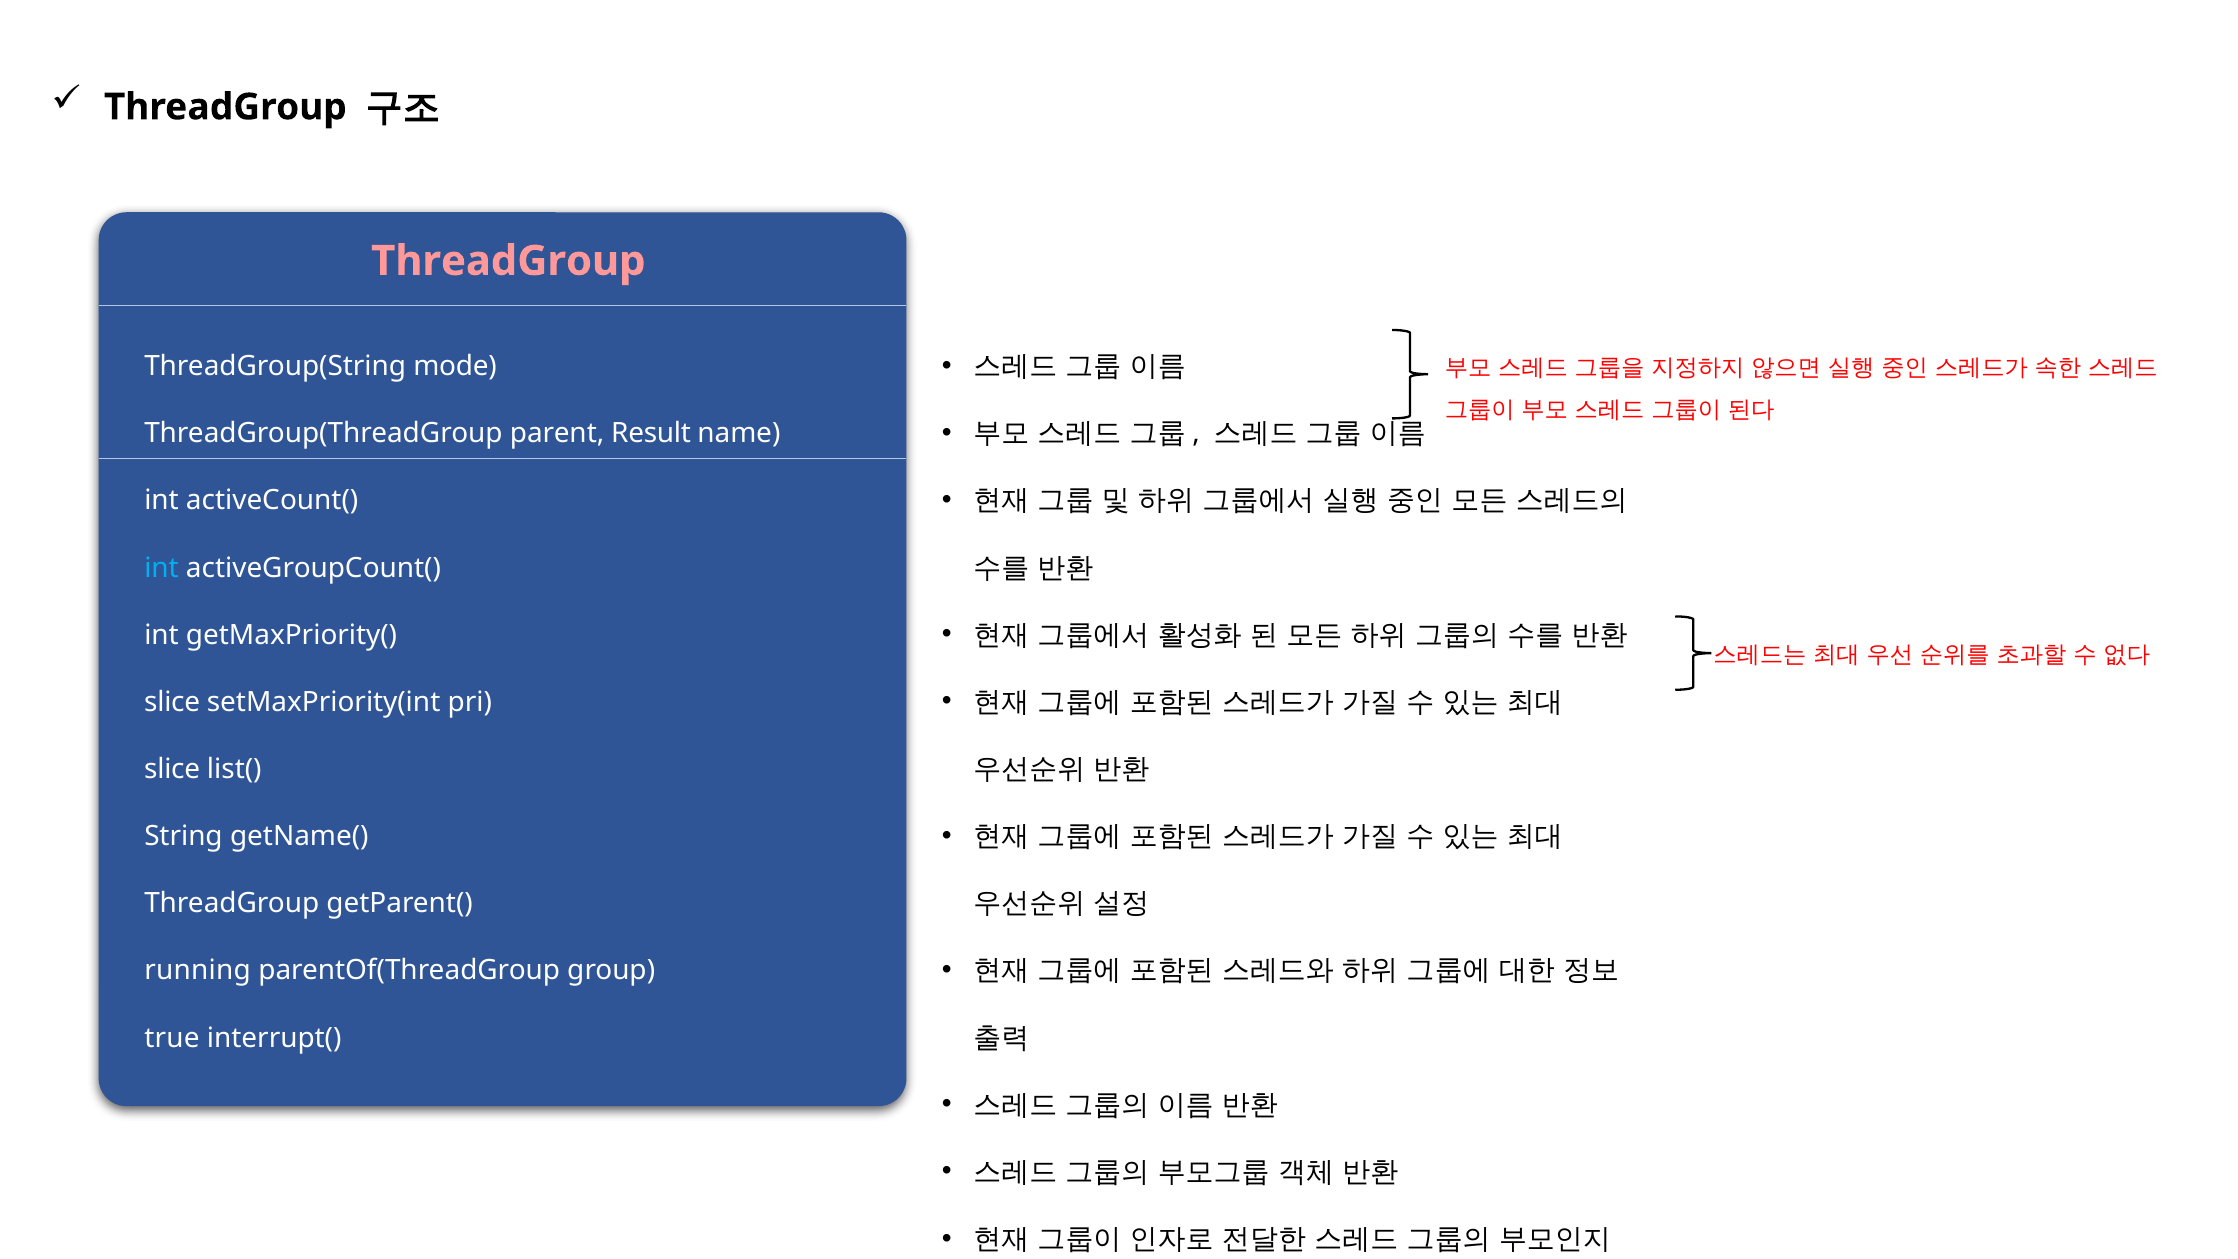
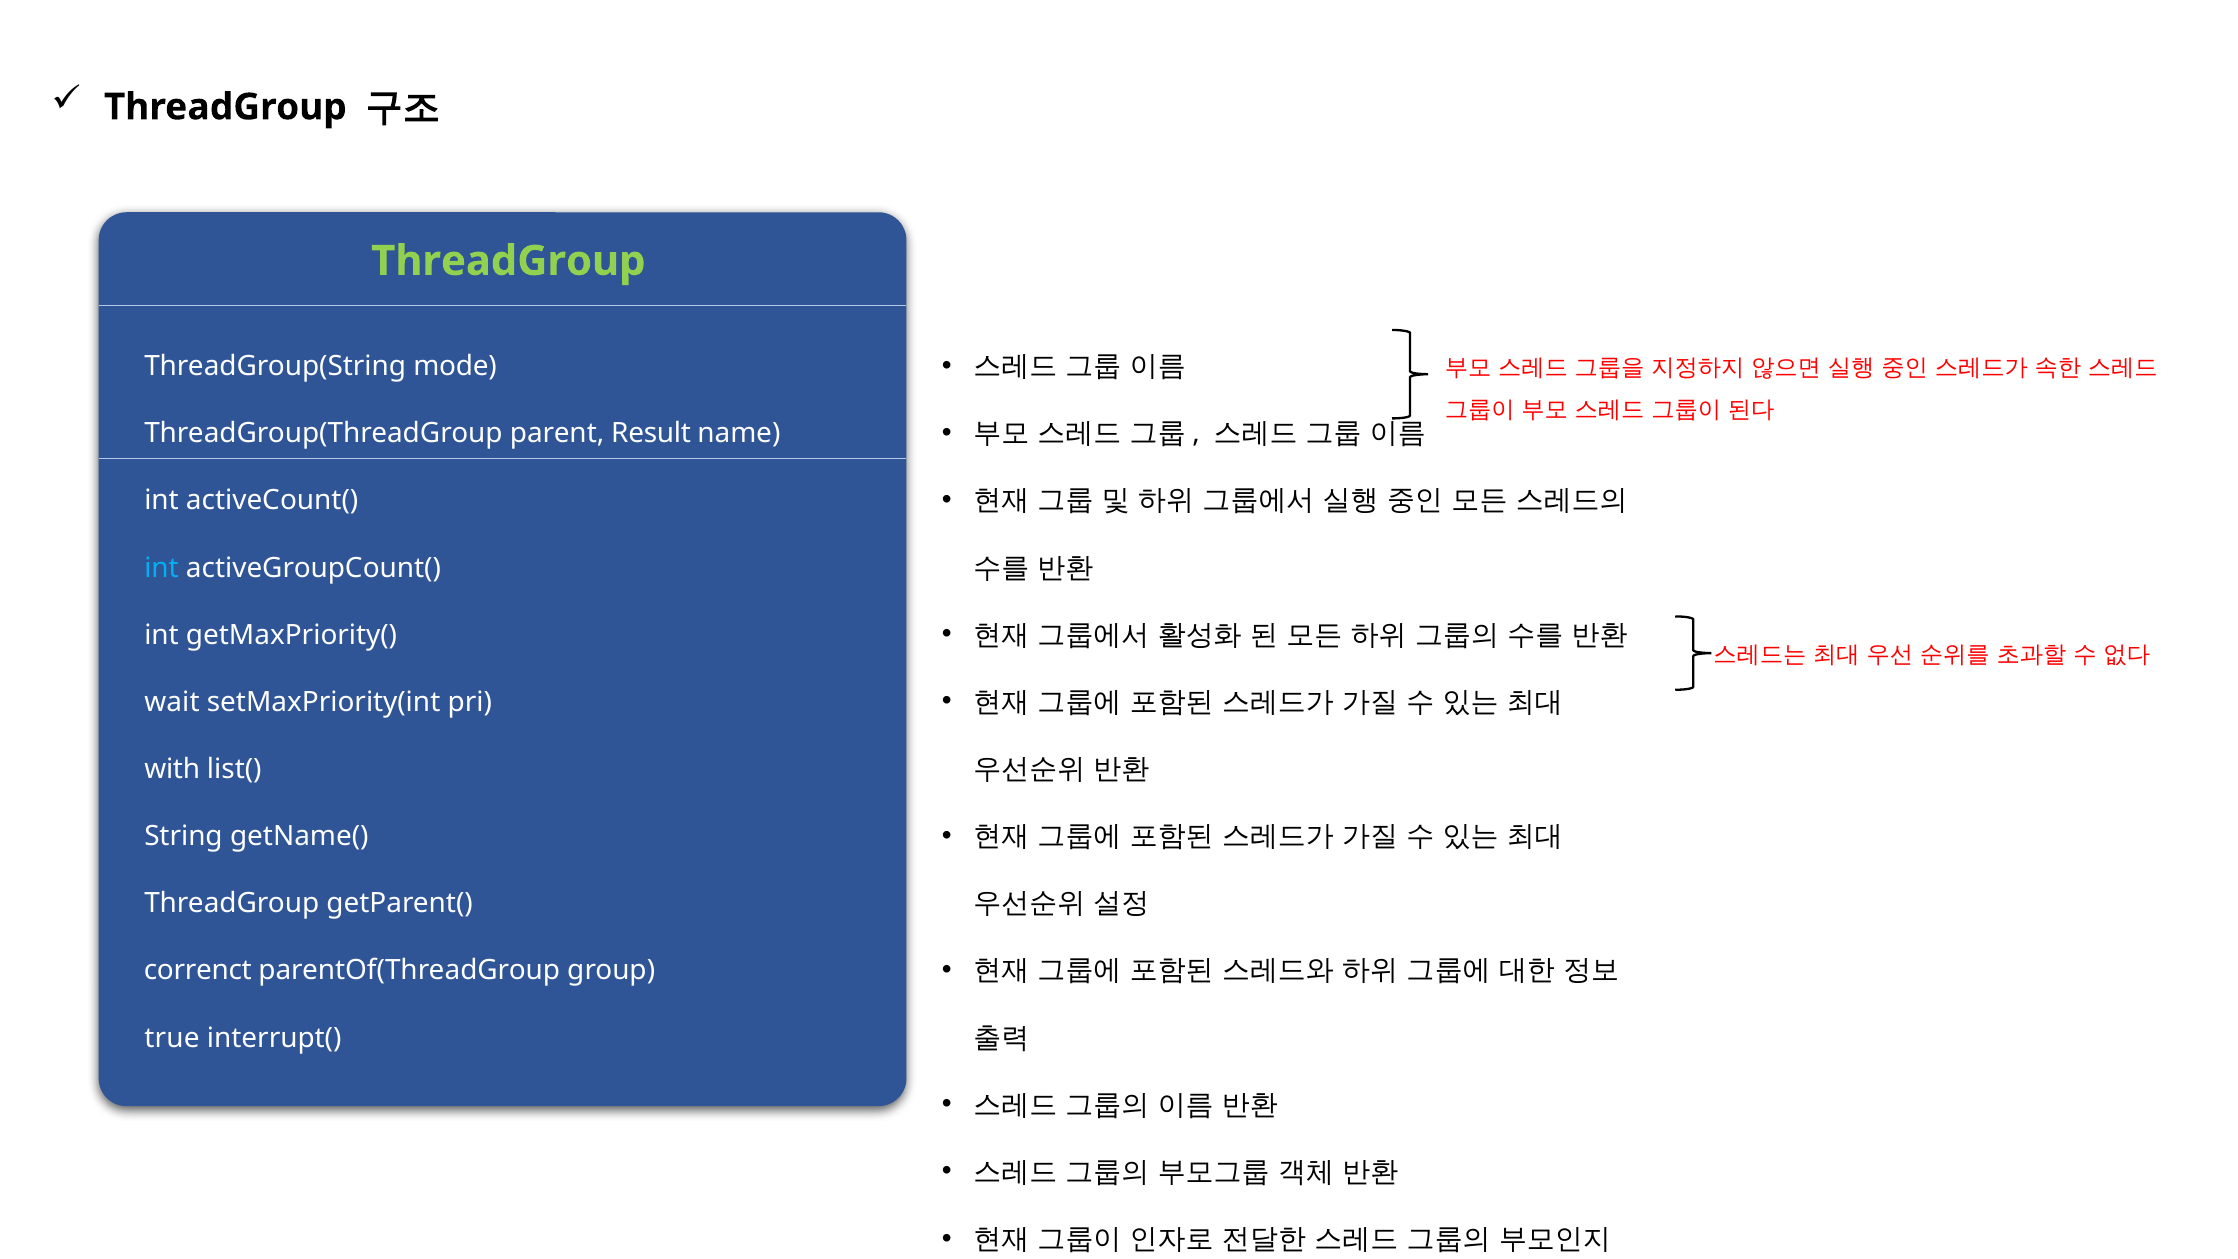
ThreadGroup at (508, 261) colour: pink -> light green
slice at (172, 702): slice -> wait
slice at (172, 769): slice -> with
running: running -> correnct
